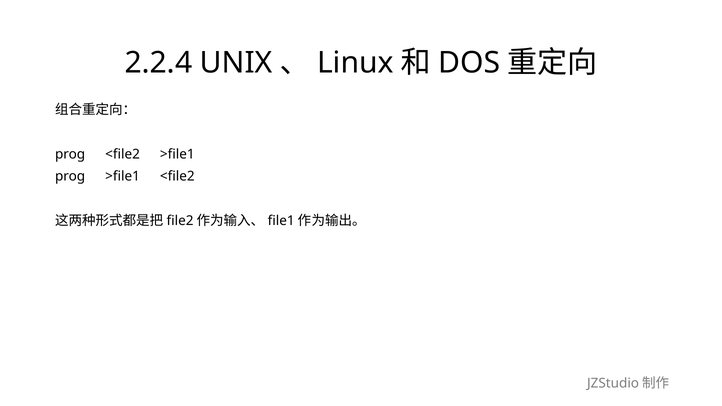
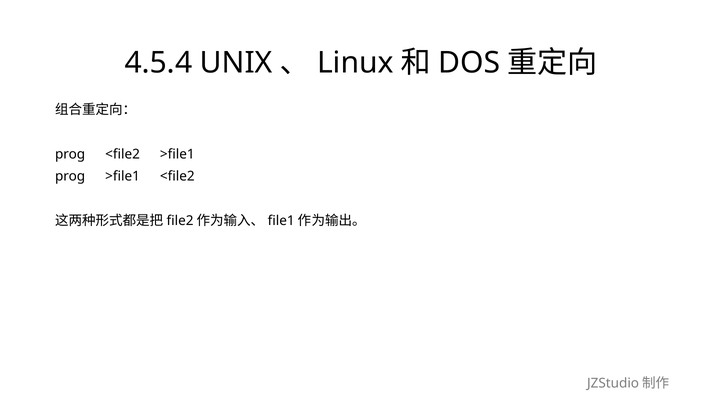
2.2.4: 2.2.4 -> 4.5.4
